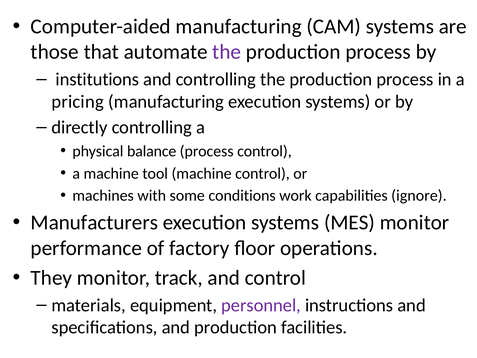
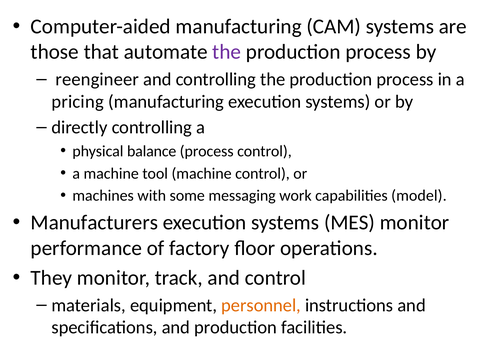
institutions: institutions -> reengineer
conditions: conditions -> messaging
ignore: ignore -> model
personnel colour: purple -> orange
